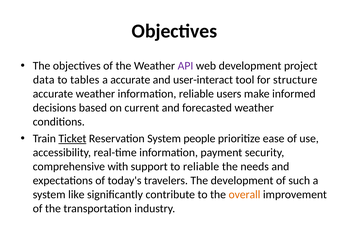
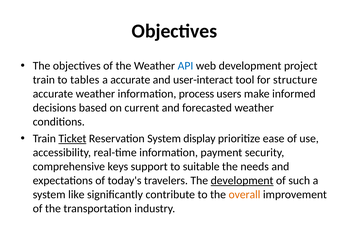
API colour: purple -> blue
data at (44, 80): data -> train
information reliable: reliable -> process
people: people -> display
with: with -> keys
to reliable: reliable -> suitable
development at (242, 180) underline: none -> present
